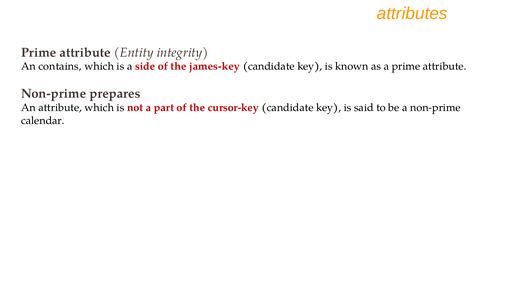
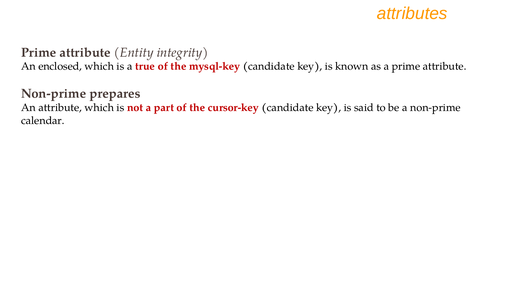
contains: contains -> enclosed
side: side -> true
james-key: james-key -> mysql-key
